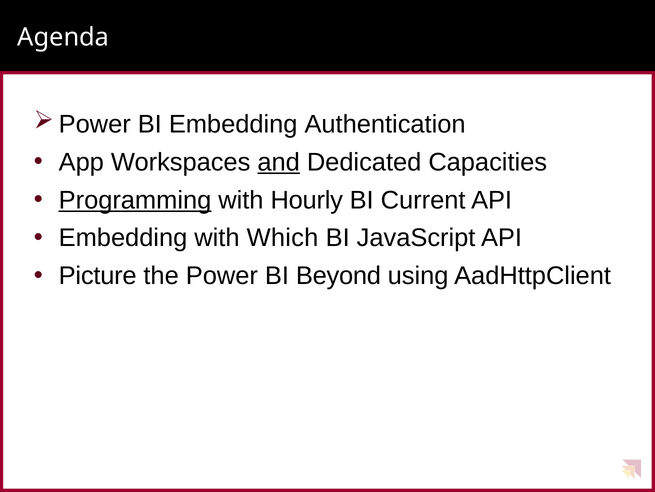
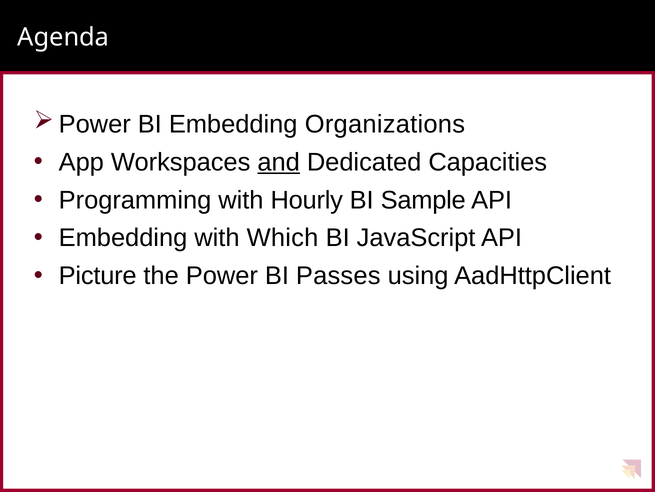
Authentication: Authentication -> Organizations
Programming underline: present -> none
Current: Current -> Sample
Beyond: Beyond -> Passes
